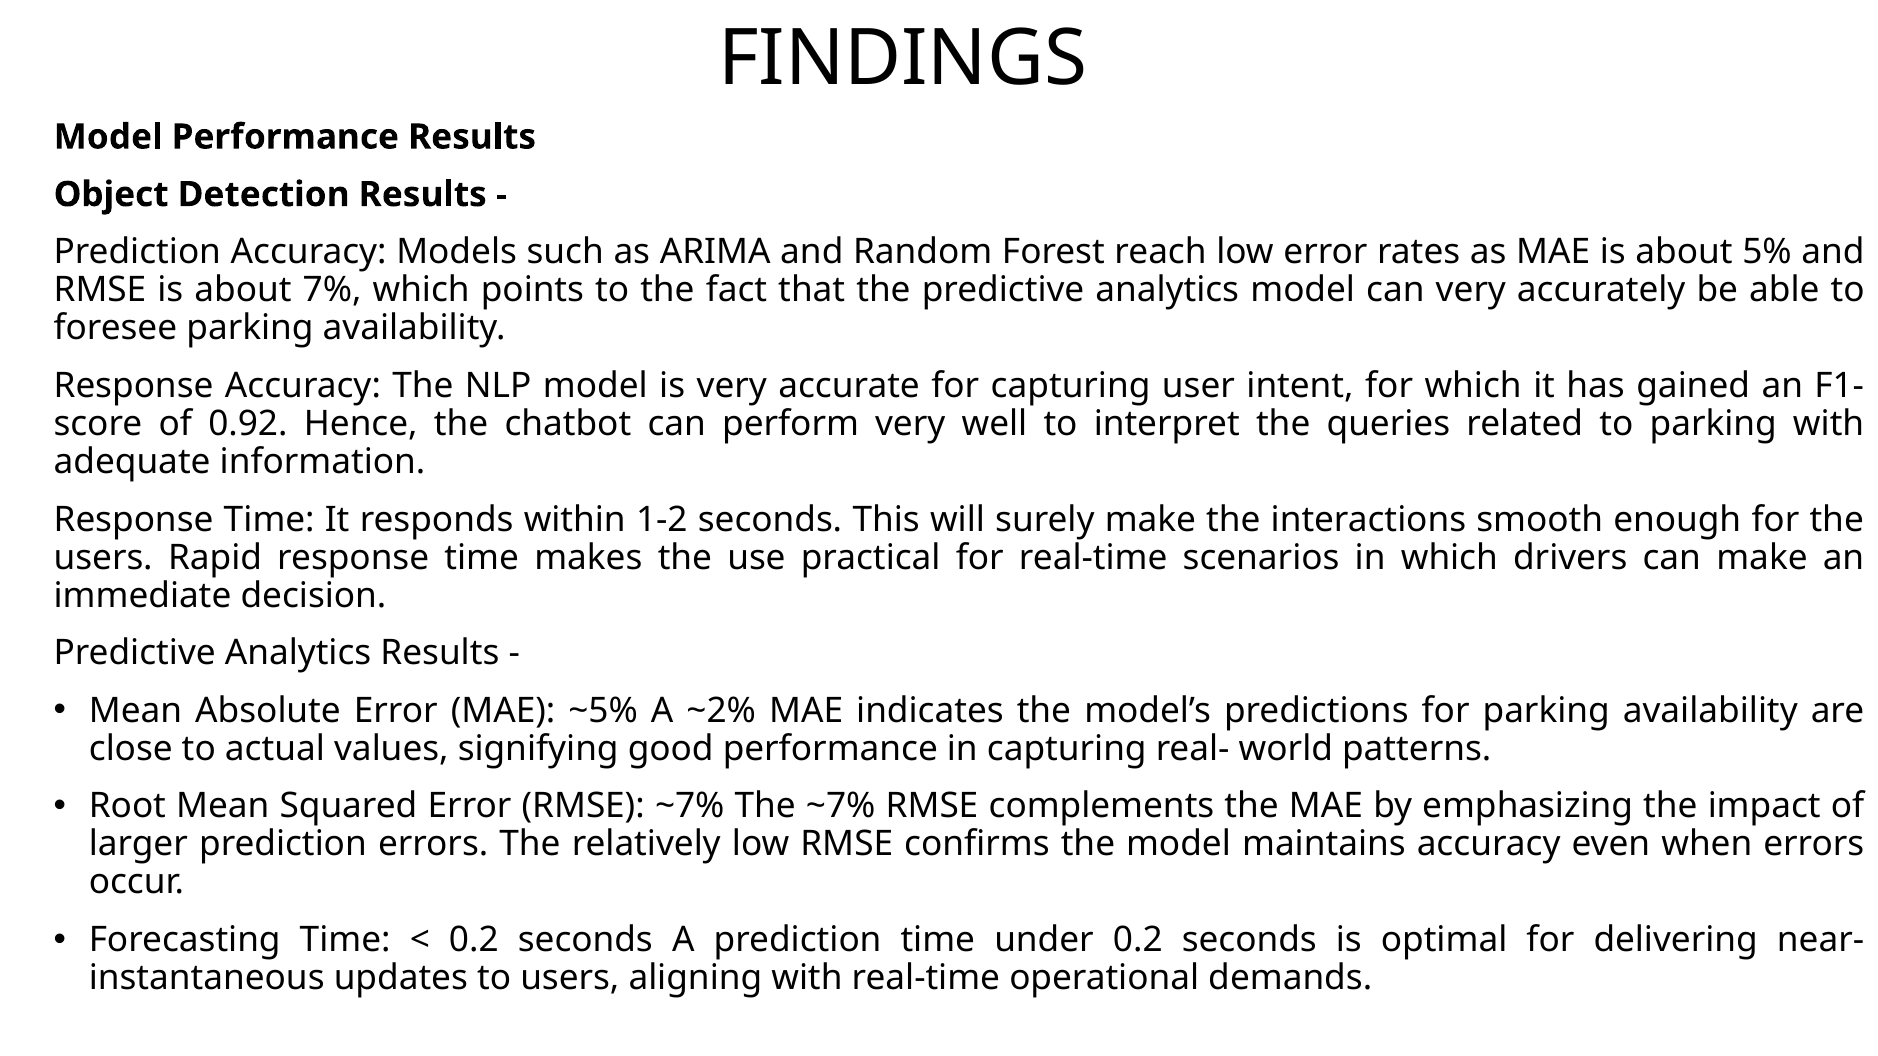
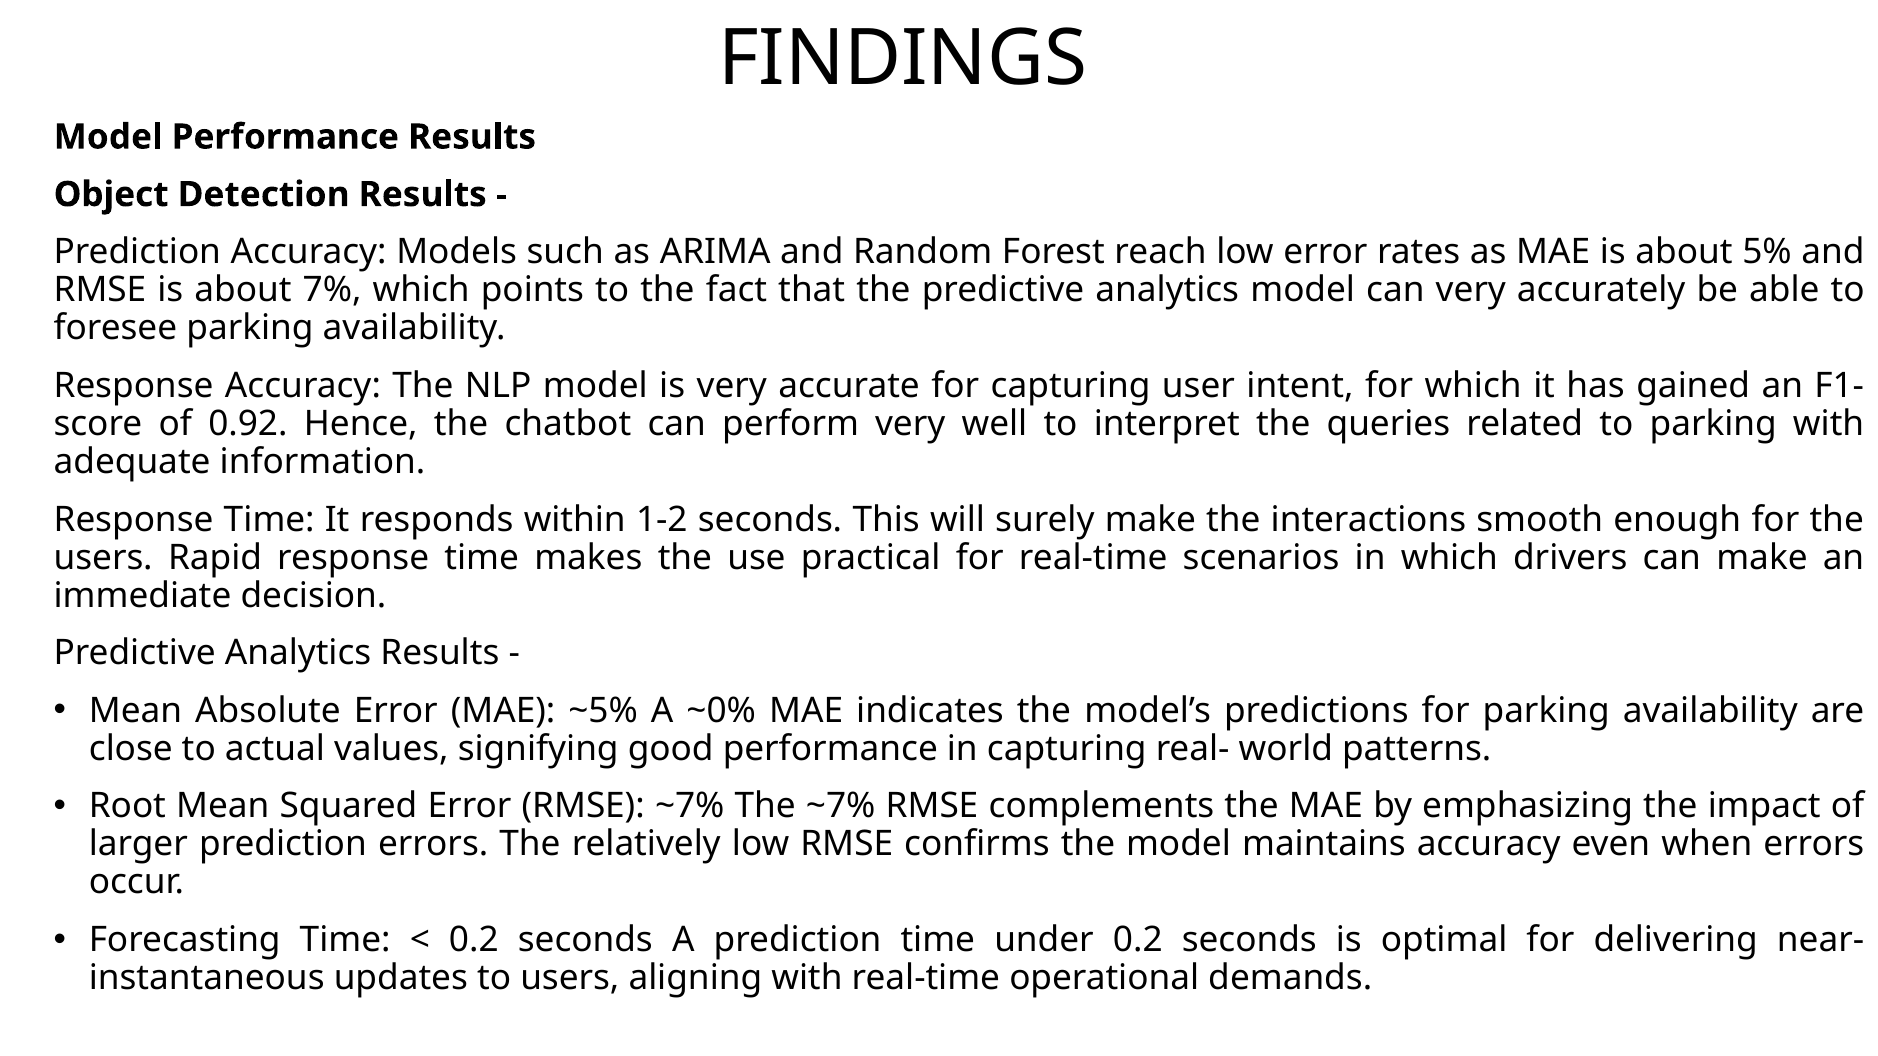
~2%: ~2% -> ~0%
